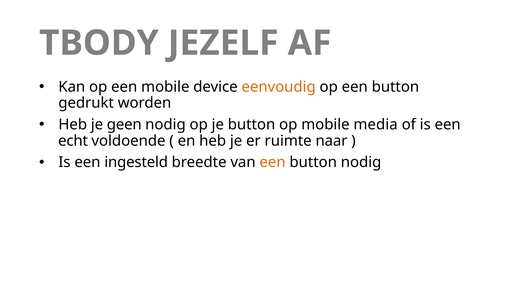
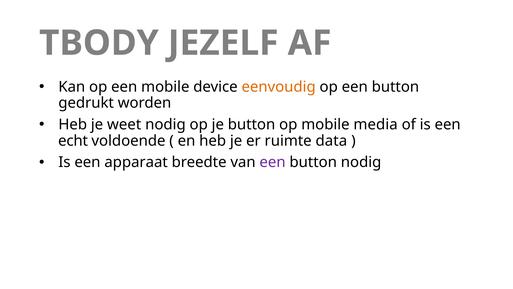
geen: geen -> weet
naar: naar -> data
ingesteld: ingesteld -> apparaat
een at (273, 162) colour: orange -> purple
